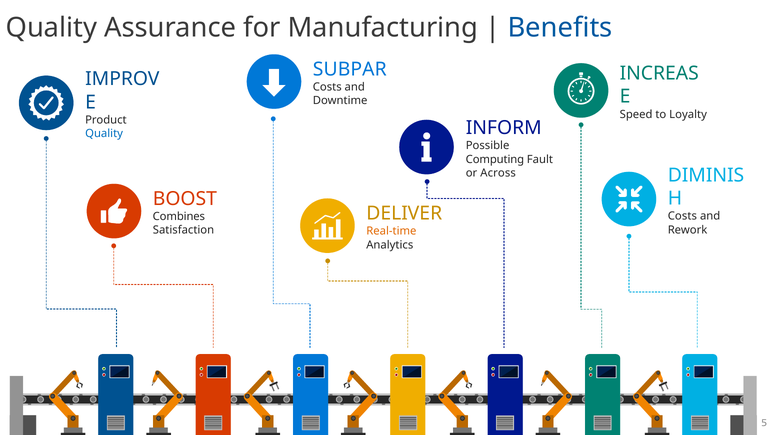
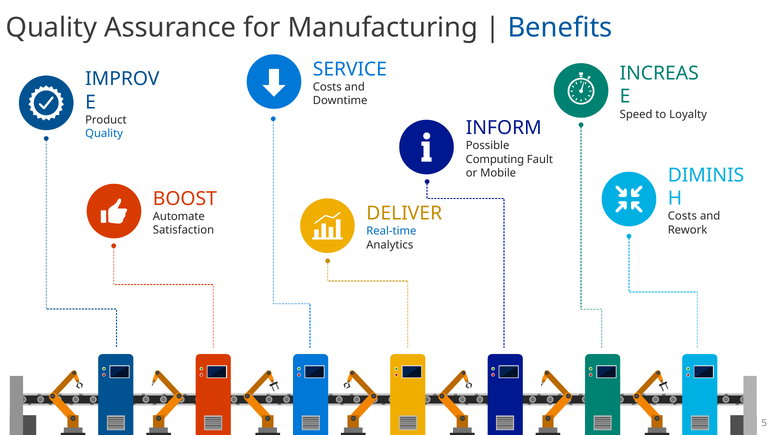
SUBPAR: SUBPAR -> SERVICE
Across: Across -> Mobile
Combines: Combines -> Automate
Real-time colour: orange -> blue
